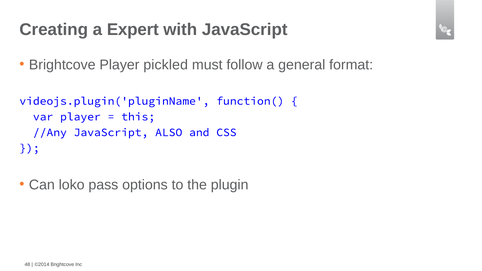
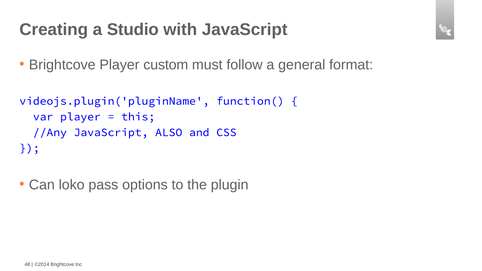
Expert: Expert -> Studio
pickled: pickled -> custom
